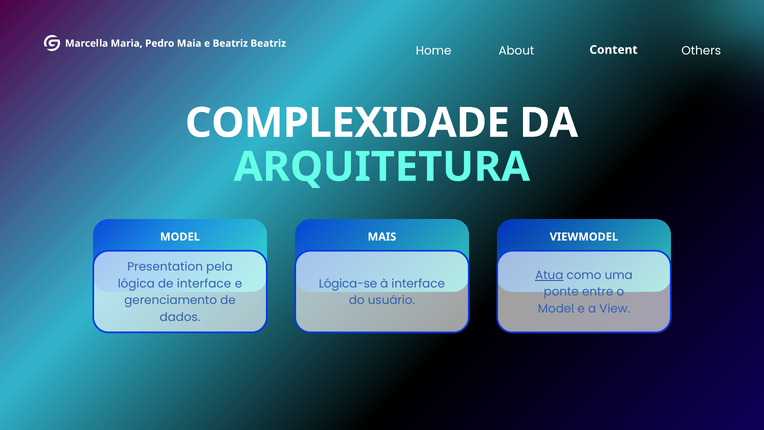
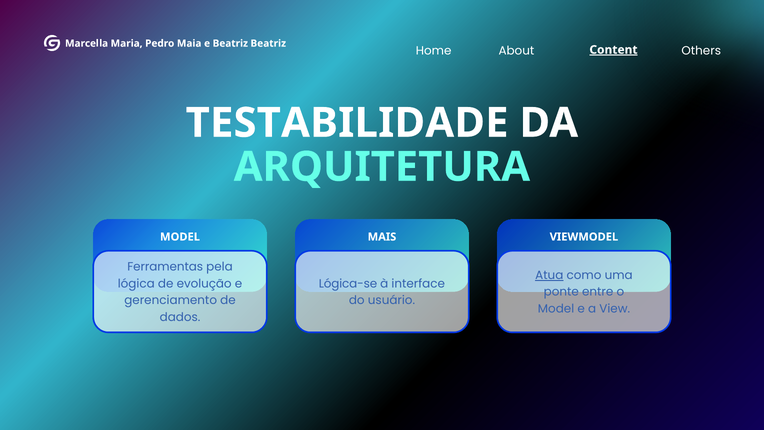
Content underline: none -> present
COMPLEXIDADE: COMPLEXIDADE -> TESTABILIDADE
Presentation: Presentation -> Ferramentas
de interface: interface -> evolução
